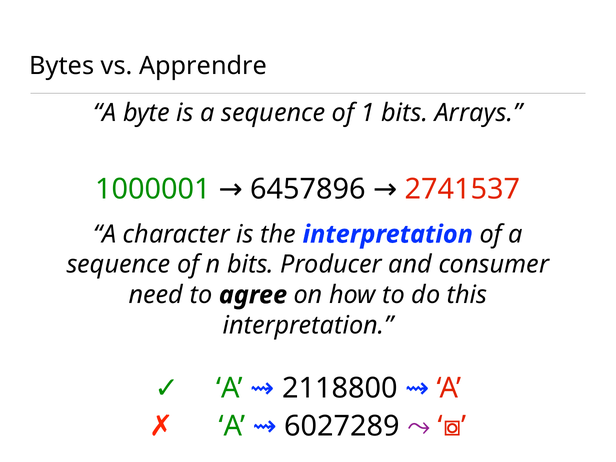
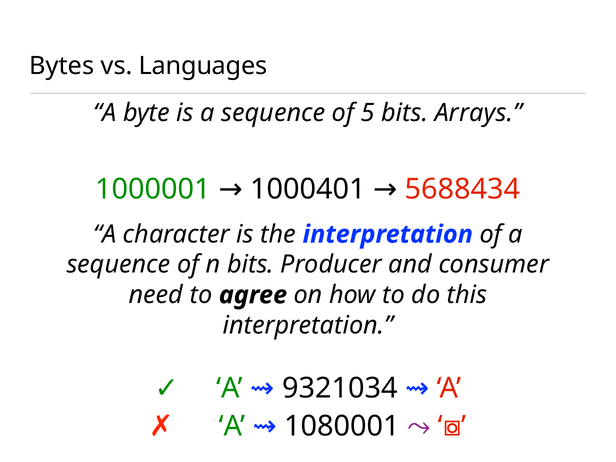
Apprendre: Apprendre -> Languages
1: 1 -> 5
2741537: 2741537 -> 5688434
6457896: 6457896 -> 1000401
2118800: 2118800 -> 9321034
6027289: 6027289 -> 1080001
